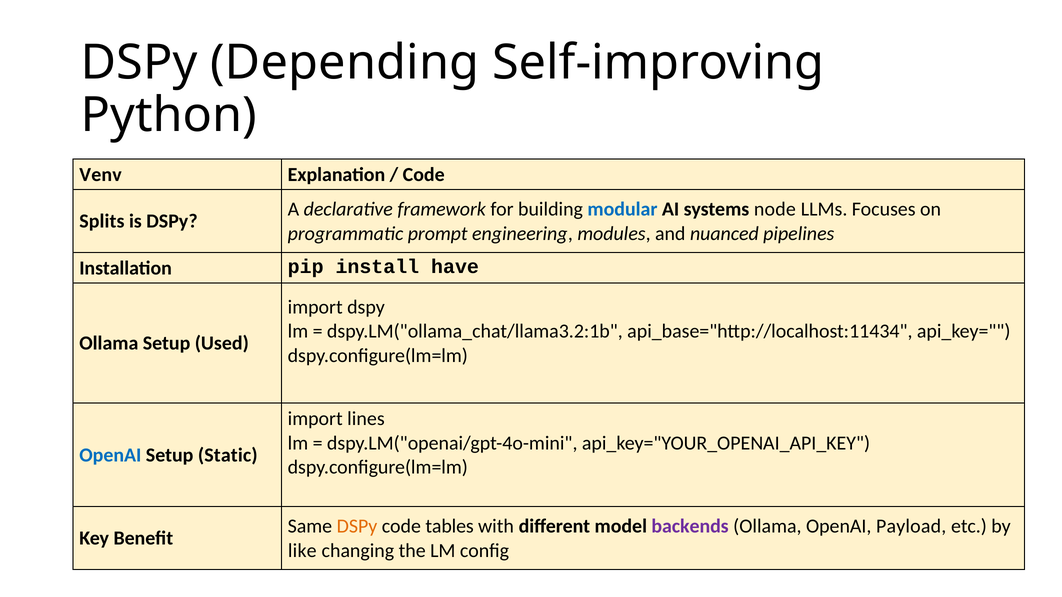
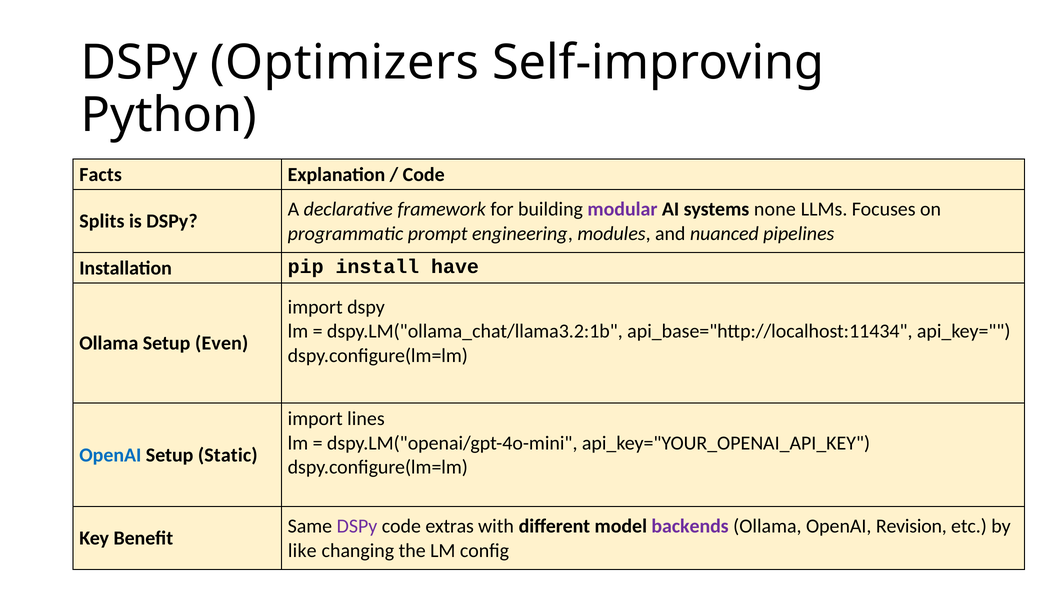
Depending: Depending -> Optimizers
Venv: Venv -> Facts
modular colour: blue -> purple
node: node -> none
Used: Used -> Even
DSPy at (357, 527) colour: orange -> purple
tables: tables -> extras
Payload: Payload -> Revision
